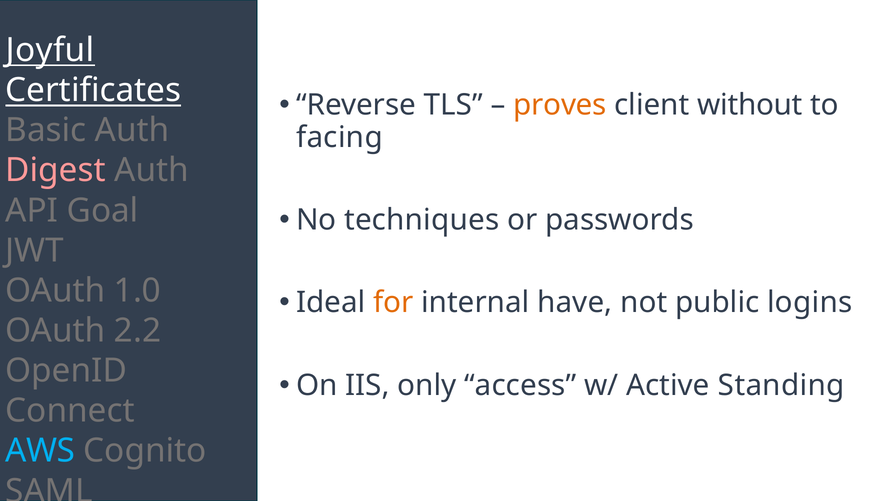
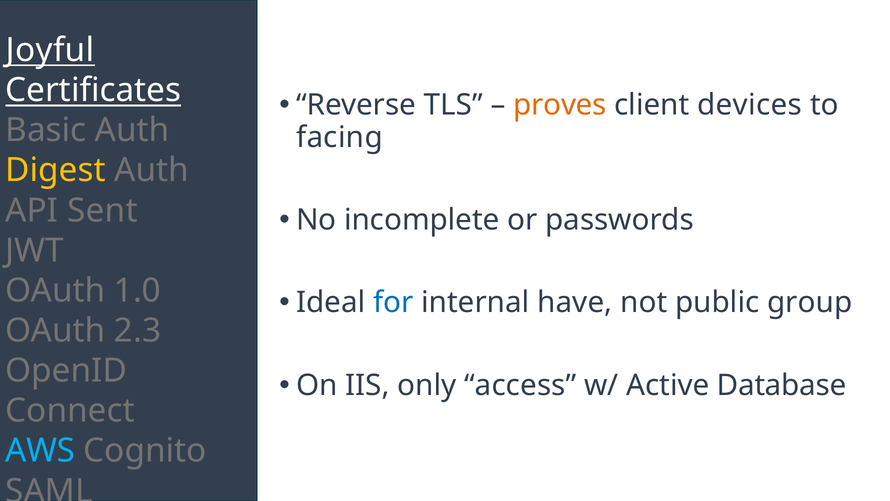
without: without -> devices
Digest colour: pink -> yellow
Goal: Goal -> Sent
techniques: techniques -> incomplete
for colour: orange -> blue
logins: logins -> group
2.2: 2.2 -> 2.3
Standing: Standing -> Database
